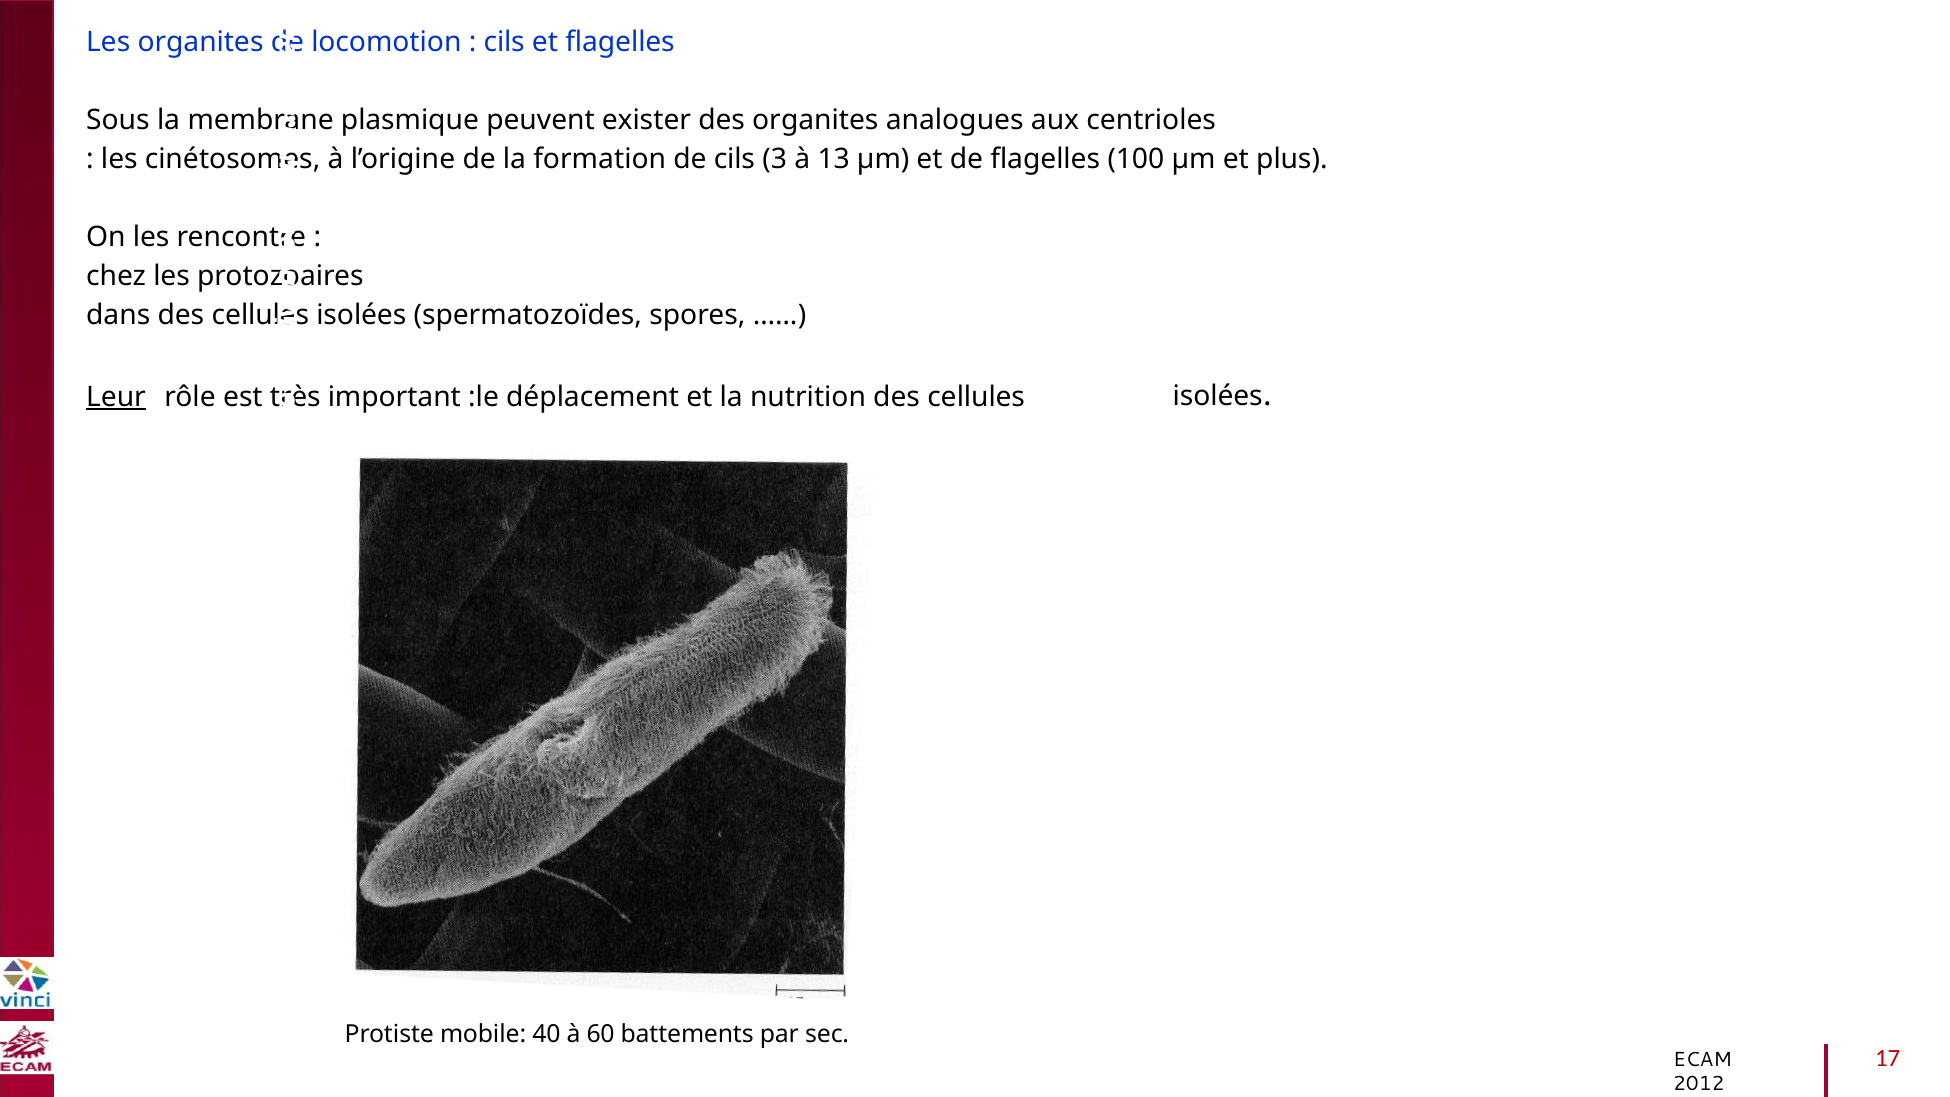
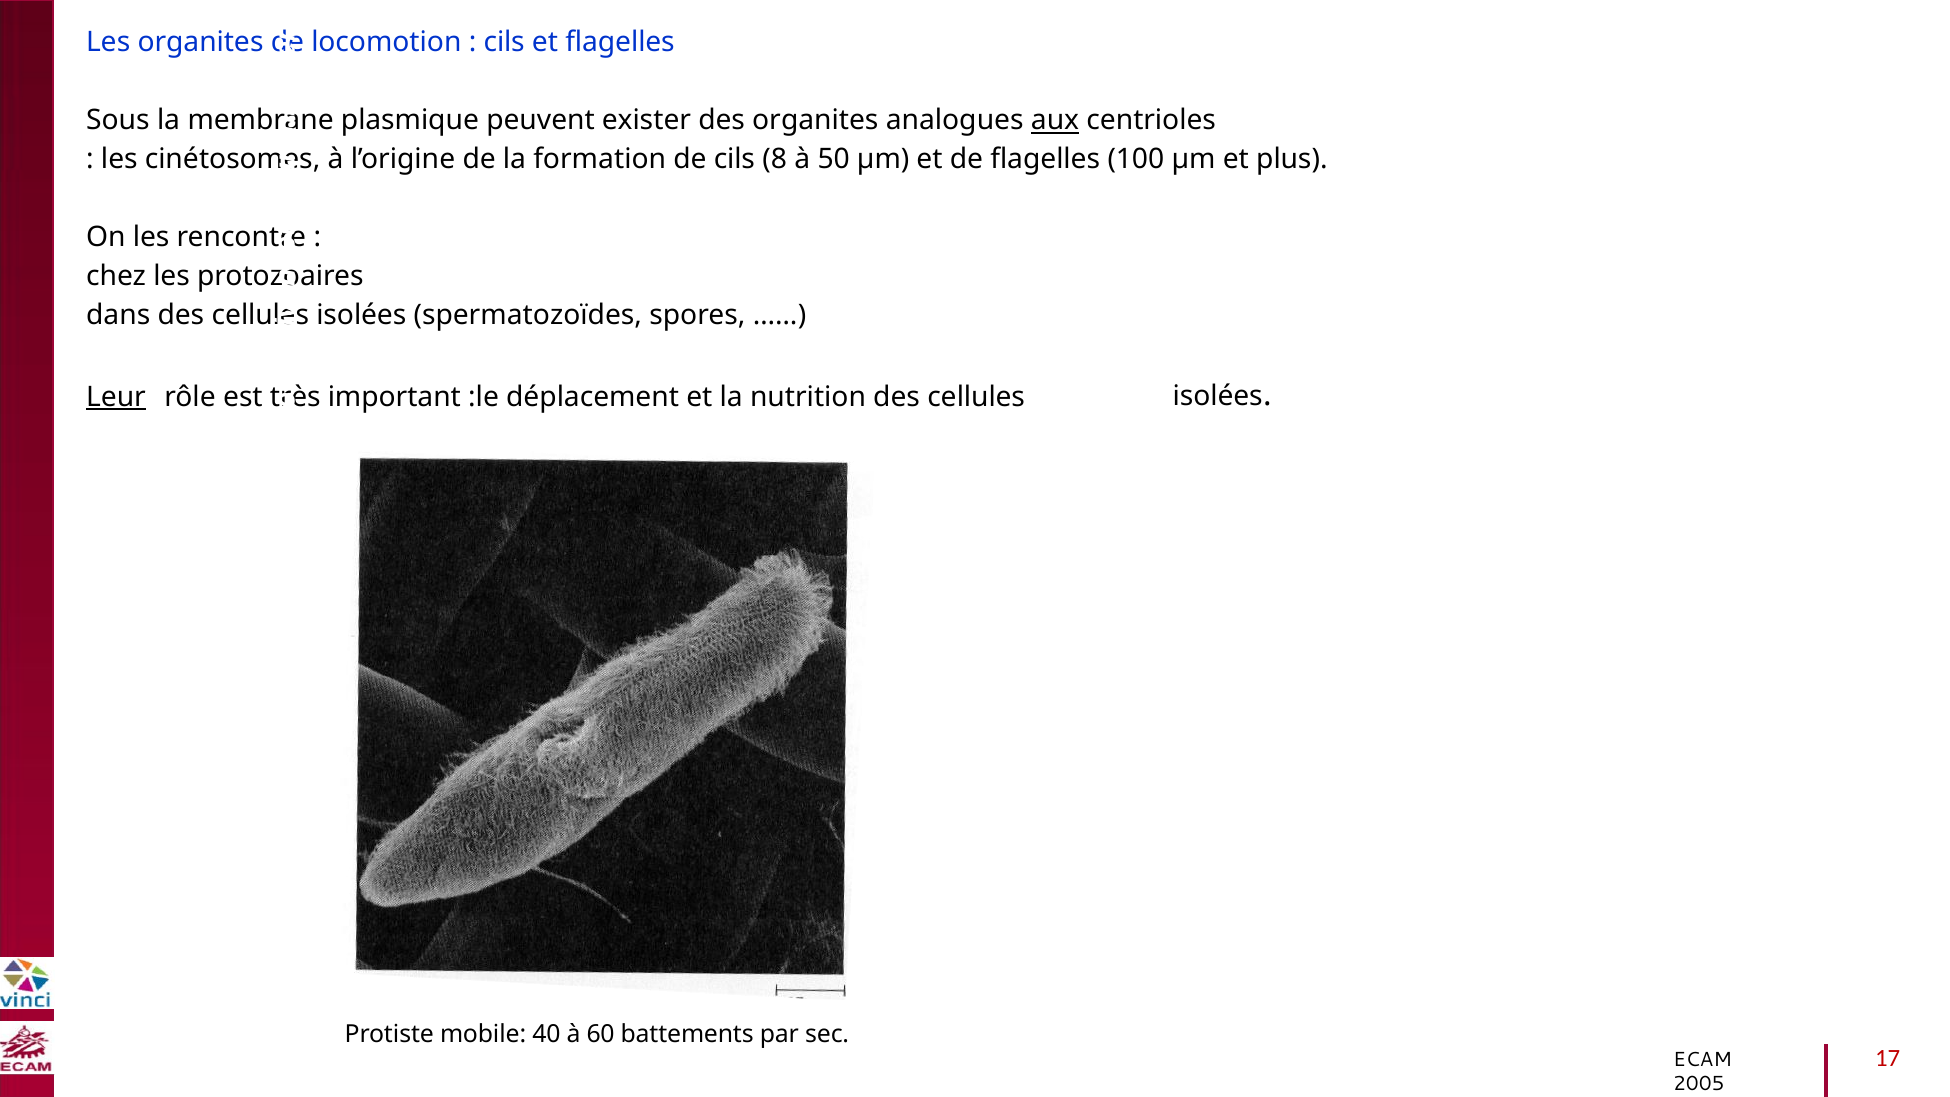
aux underline: none -> present
3: 3 -> 8
13: 13 -> 50
2012: 2012 -> 2005
